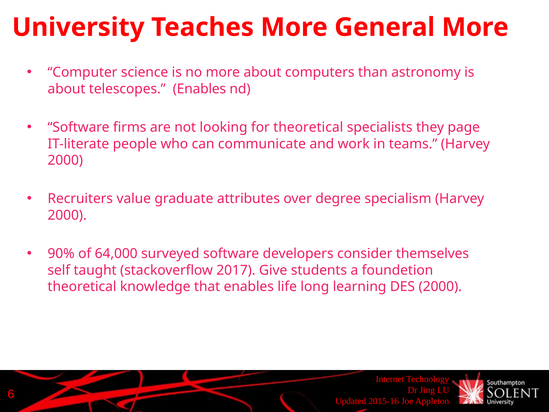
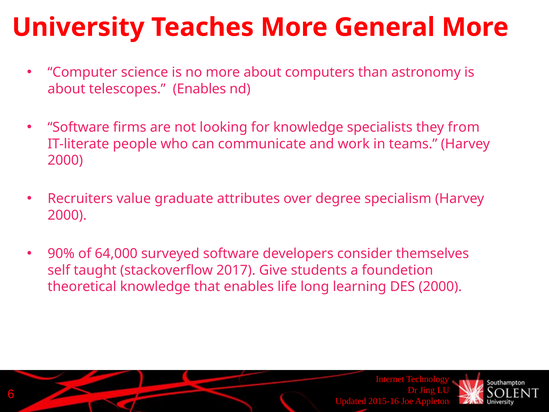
for theoretical: theoretical -> knowledge
page: page -> from
